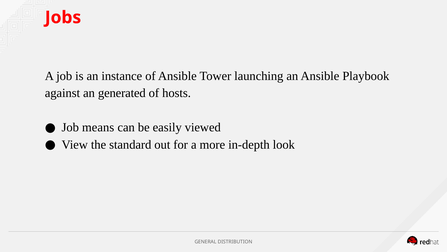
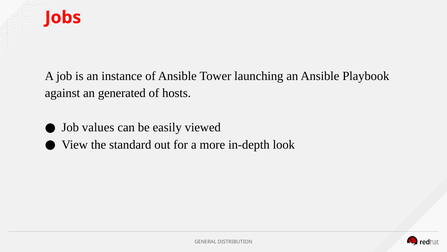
means: means -> values
